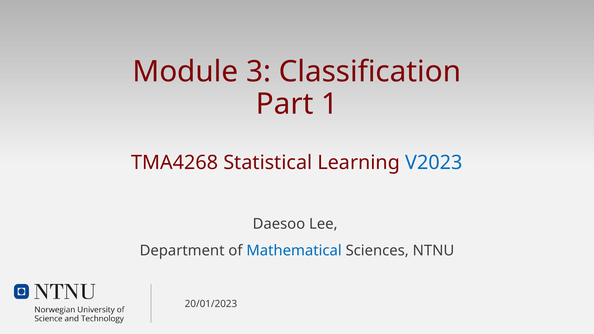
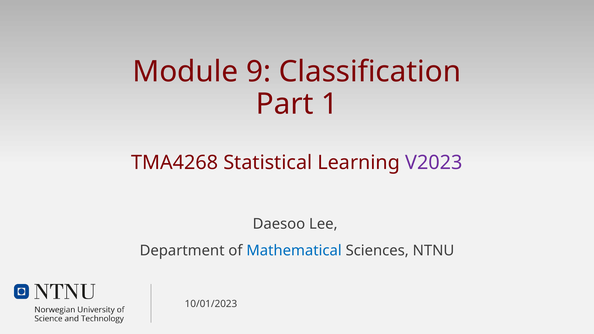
3: 3 -> 9
V2023 colour: blue -> purple
20/01/2023: 20/01/2023 -> 10/01/2023
